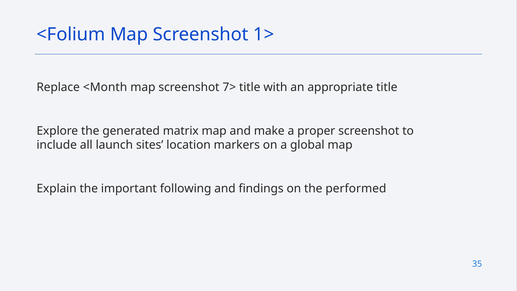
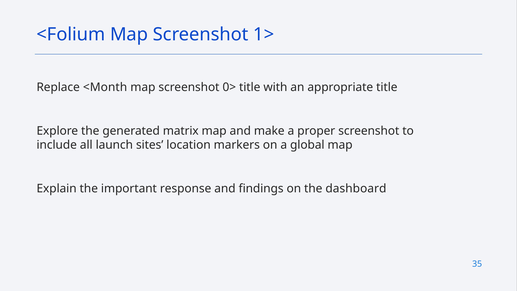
7>: 7> -> 0>
following: following -> response
performed: performed -> dashboard
